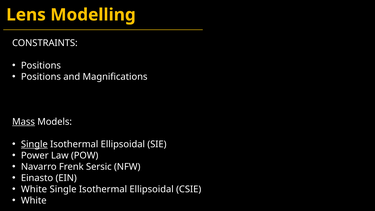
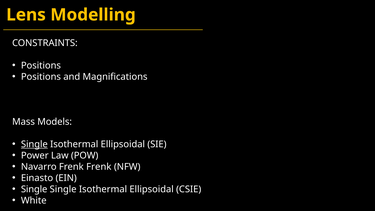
Mass underline: present -> none
Frenk Sersic: Sersic -> Frenk
White at (34, 189): White -> Single
